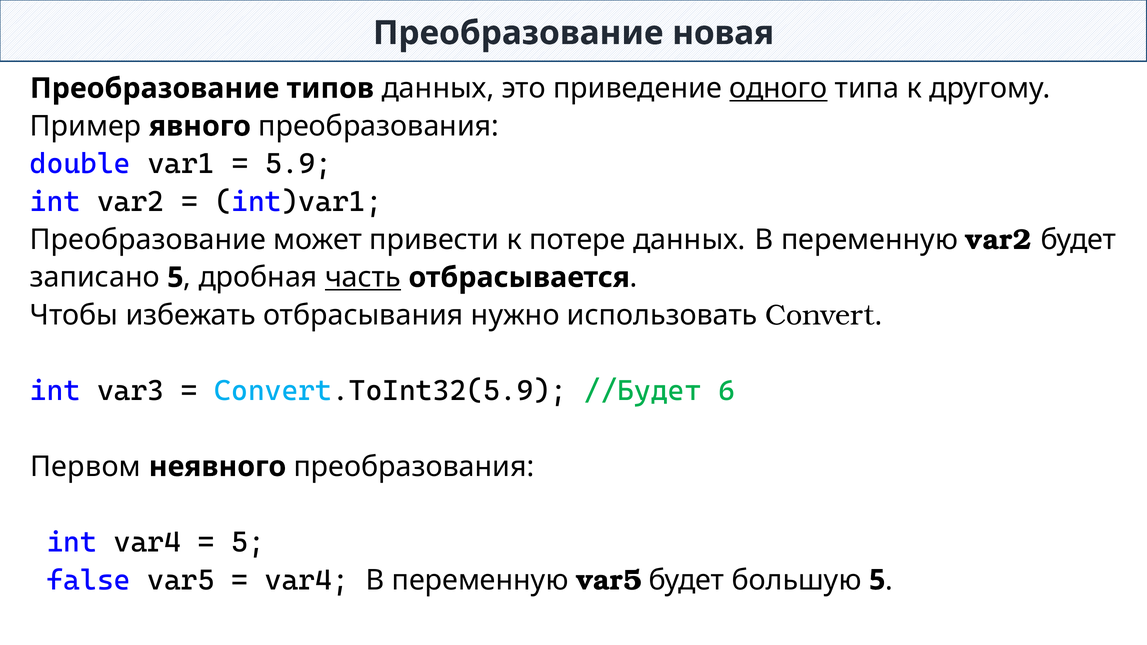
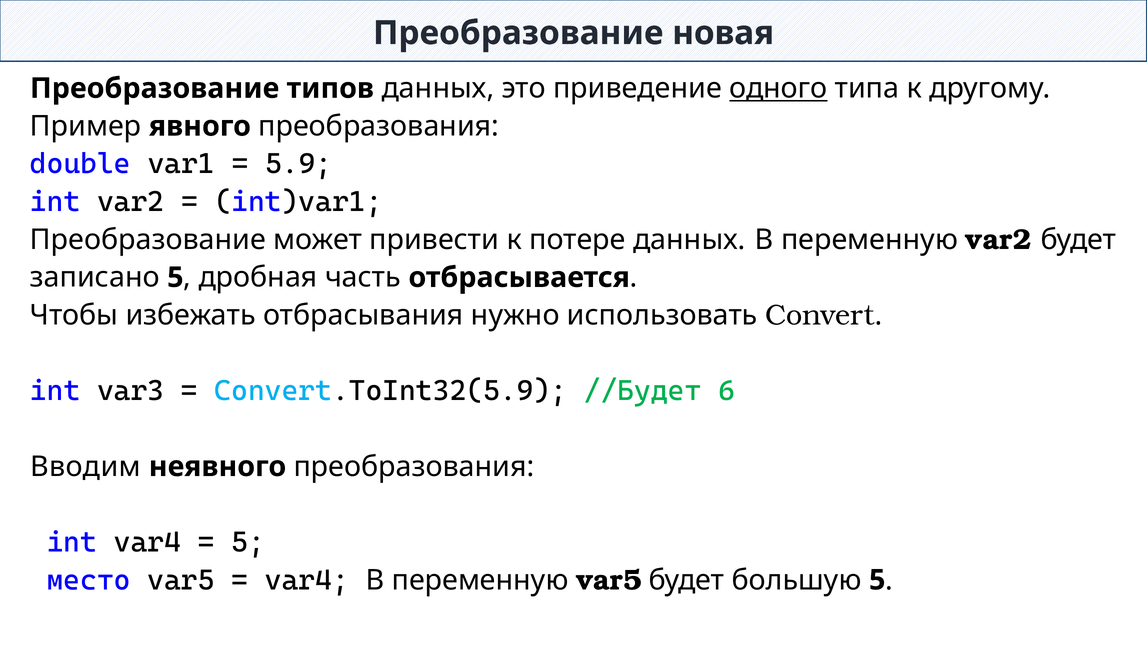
часть underline: present -> none
Первом: Первом -> Вводим
false: false -> место
